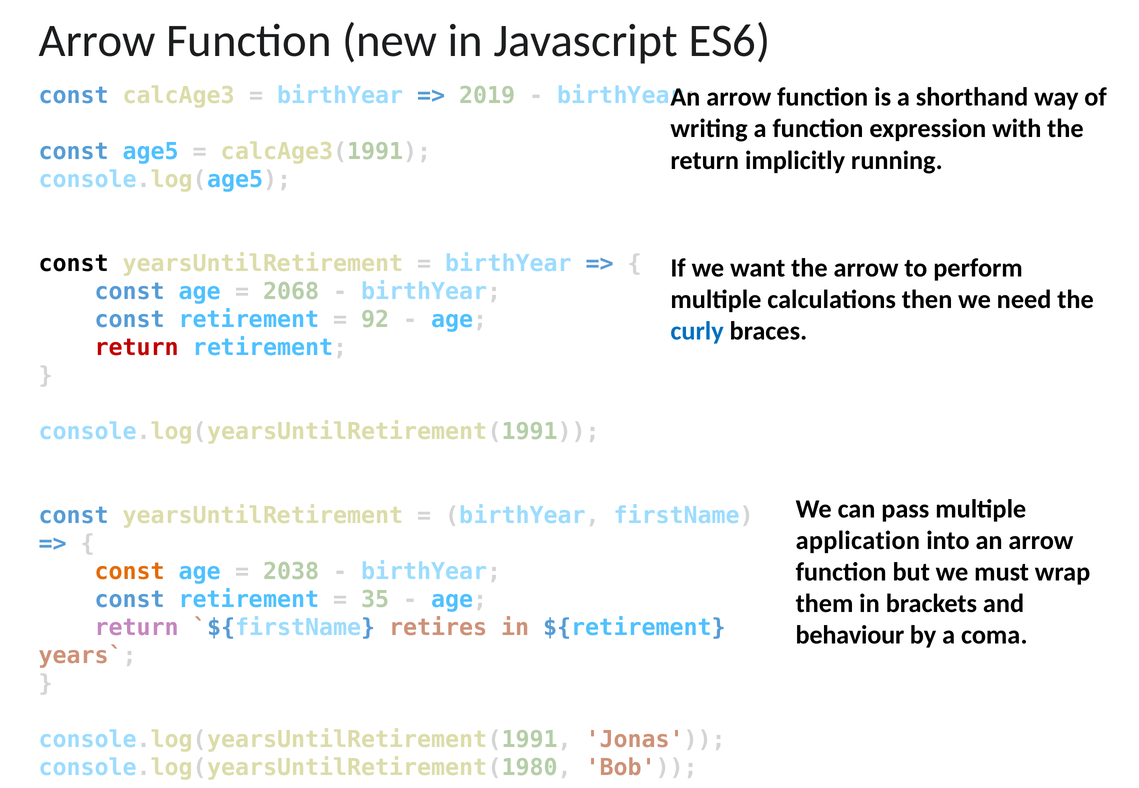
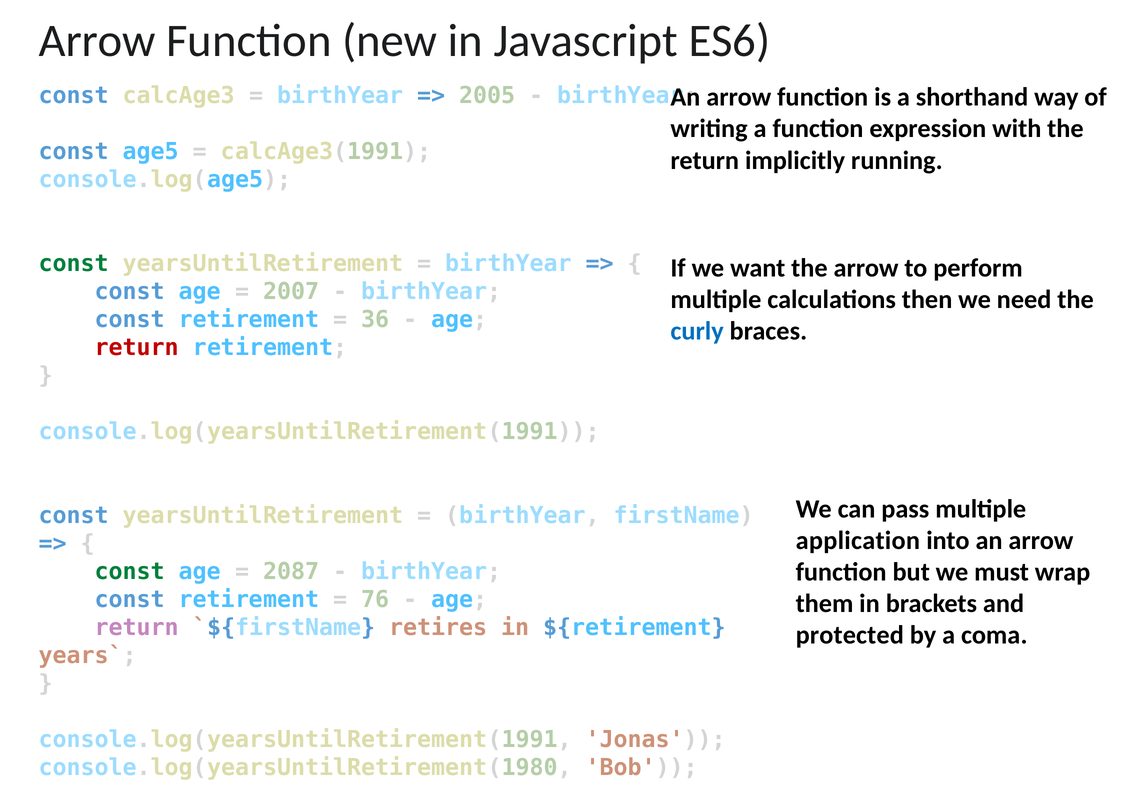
2019: 2019 -> 2005
const at (74, 264) colour: black -> green
2068: 2068 -> 2007
92: 92 -> 36
const at (130, 572) colour: orange -> green
2038: 2038 -> 2087
35: 35 -> 76
behaviour: behaviour -> protected
